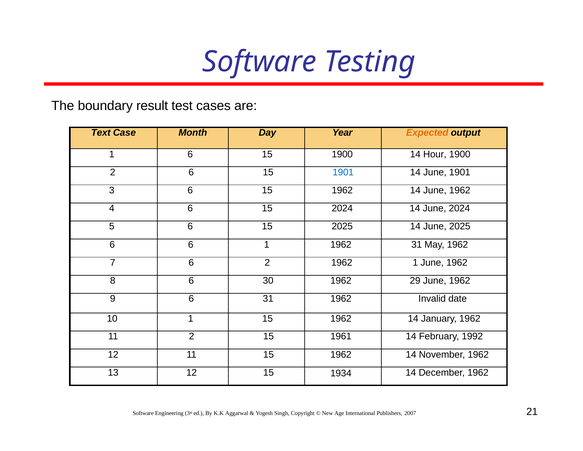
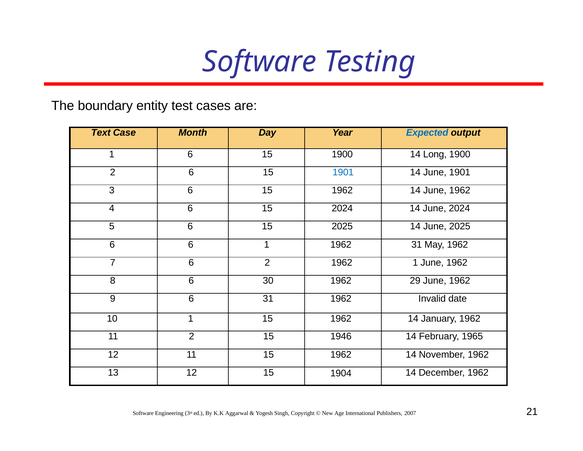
result: result -> entity
Expected colour: orange -> blue
Hour: Hour -> Long
1961: 1961 -> 1946
1992: 1992 -> 1965
1934: 1934 -> 1904
